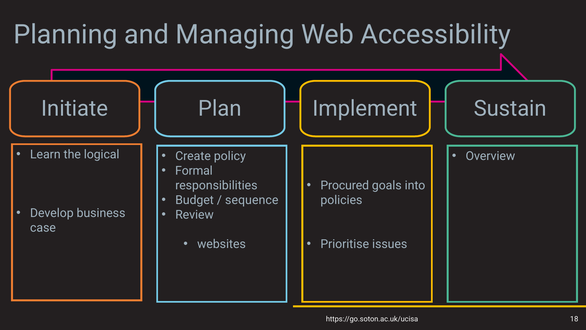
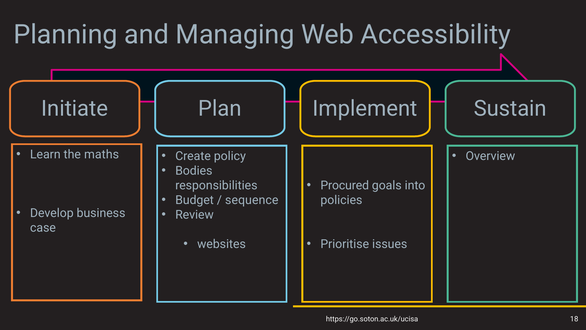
logical: logical -> maths
Formal: Formal -> Bodies
